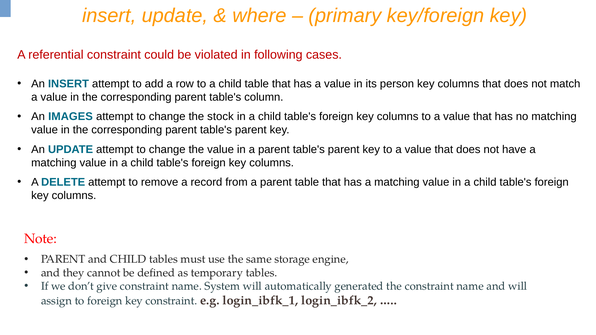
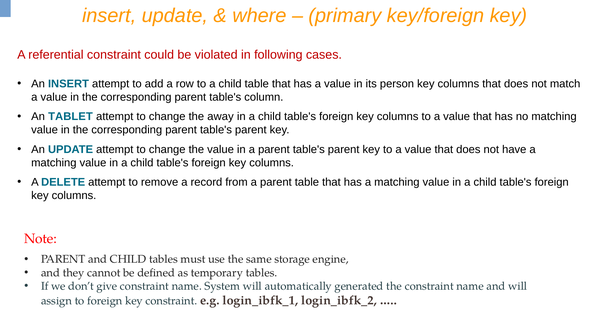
IMAGES: IMAGES -> TABLET
stock: stock -> away
